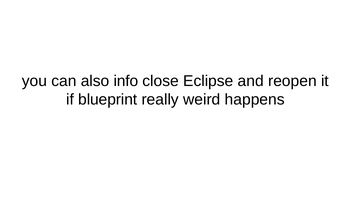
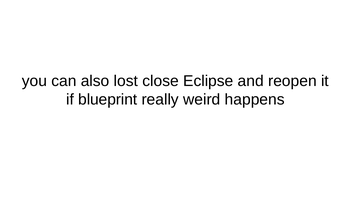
info: info -> lost
